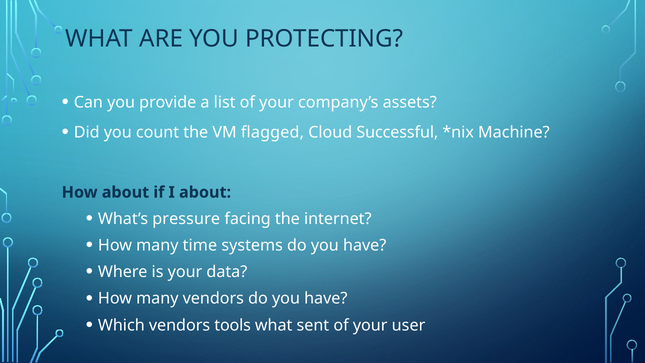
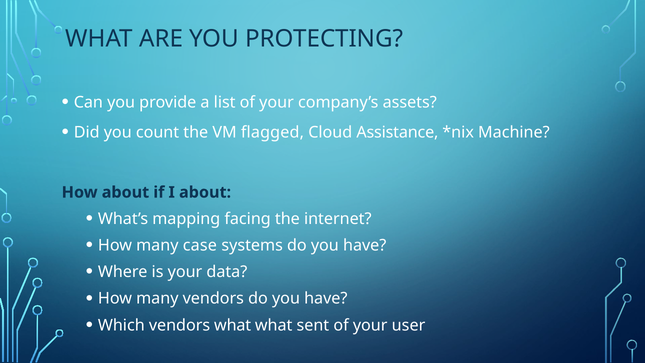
Successful: Successful -> Assistance
pressure: pressure -> mapping
time: time -> case
vendors tools: tools -> what
